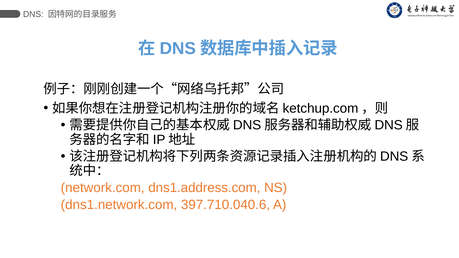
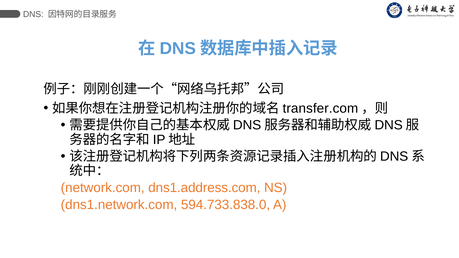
ketchup.com: ketchup.com -> transfer.com
397.710.040.6: 397.710.040.6 -> 594.733.838.0
